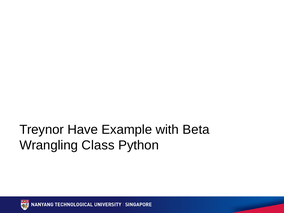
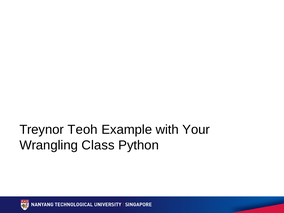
Have: Have -> Teoh
Beta: Beta -> Your
